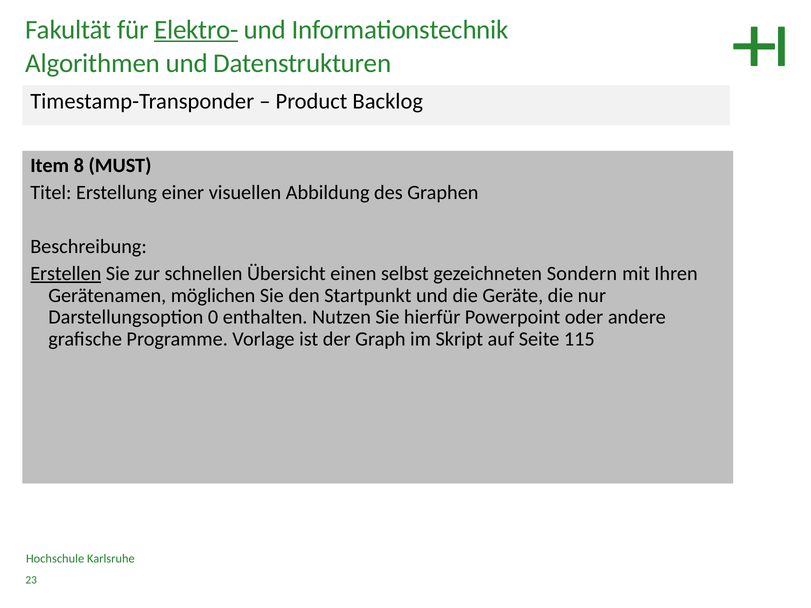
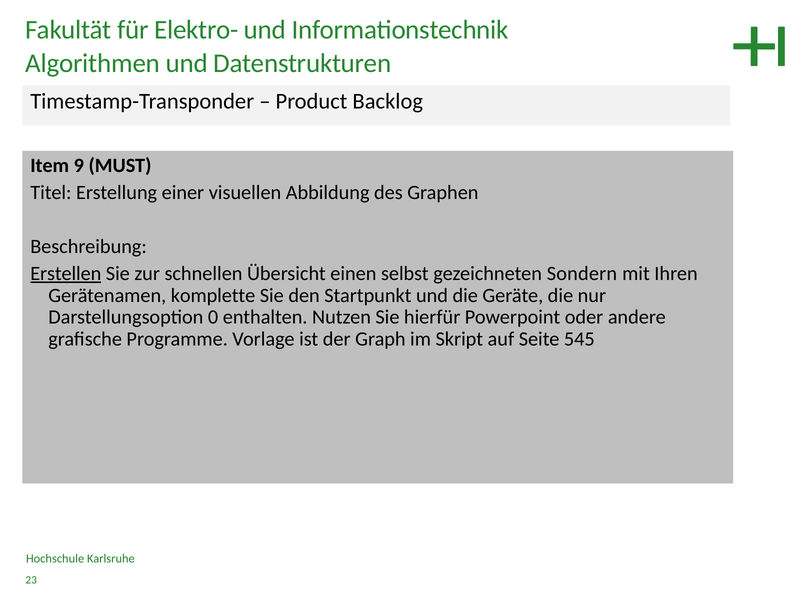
Elektro- underline: present -> none
8: 8 -> 9
möglichen: möglichen -> komplette
115: 115 -> 545
